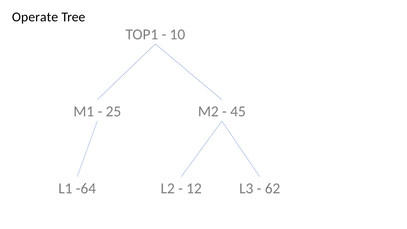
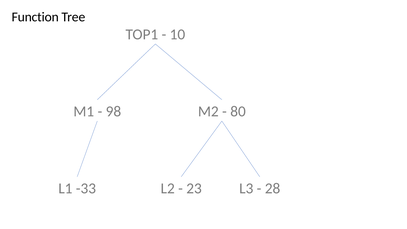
Operate: Operate -> Function
25: 25 -> 98
45: 45 -> 80
-64: -64 -> -33
12: 12 -> 23
62: 62 -> 28
